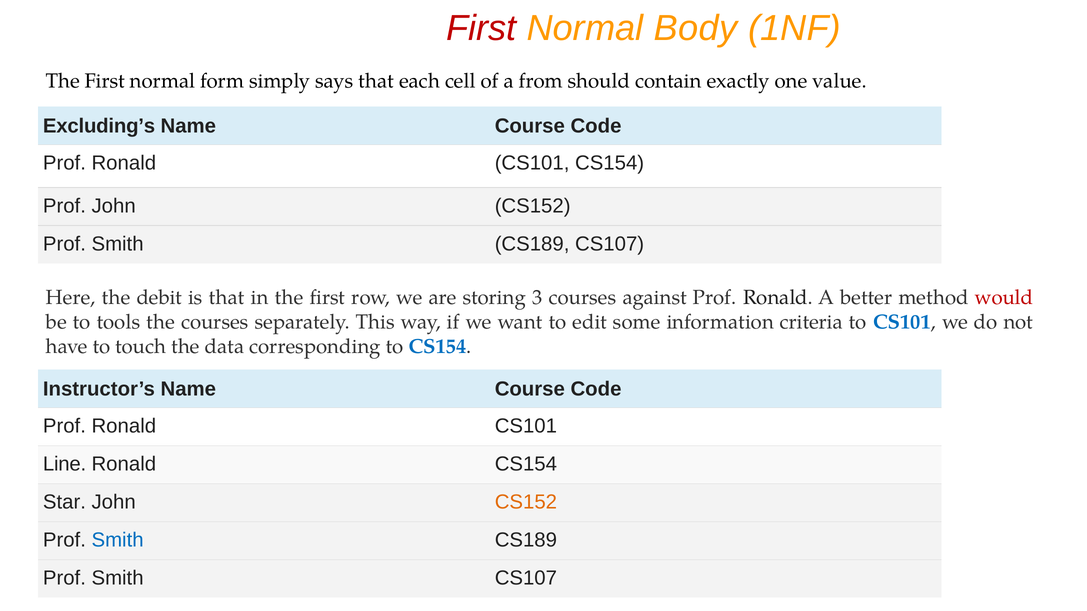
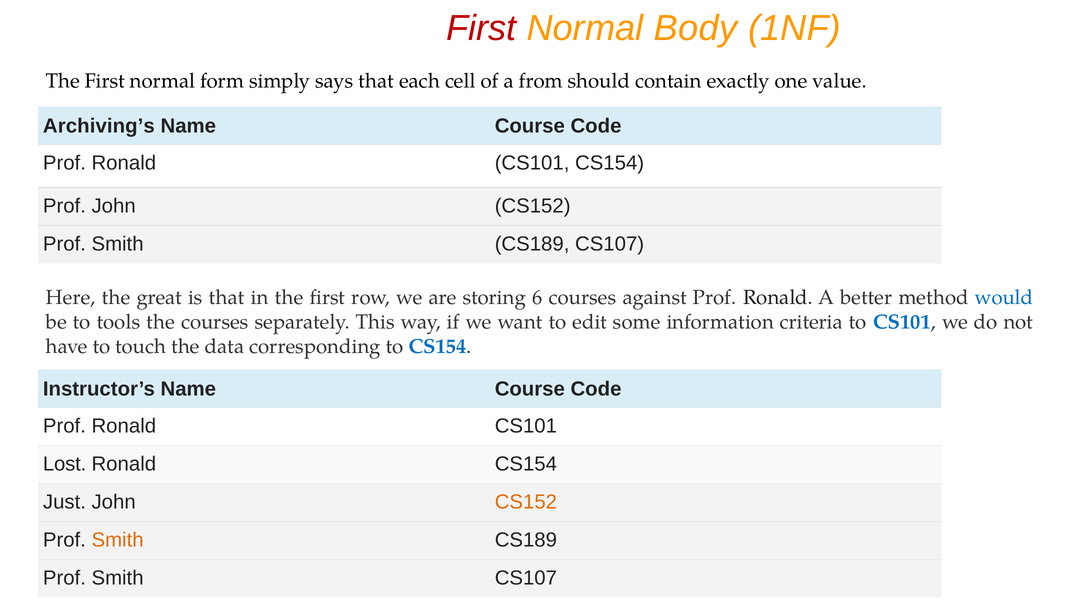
Excluding’s: Excluding’s -> Archiving’s
debit: debit -> great
3: 3 -> 6
would colour: red -> blue
Line: Line -> Lost
Star: Star -> Just
Smith at (118, 541) colour: blue -> orange
